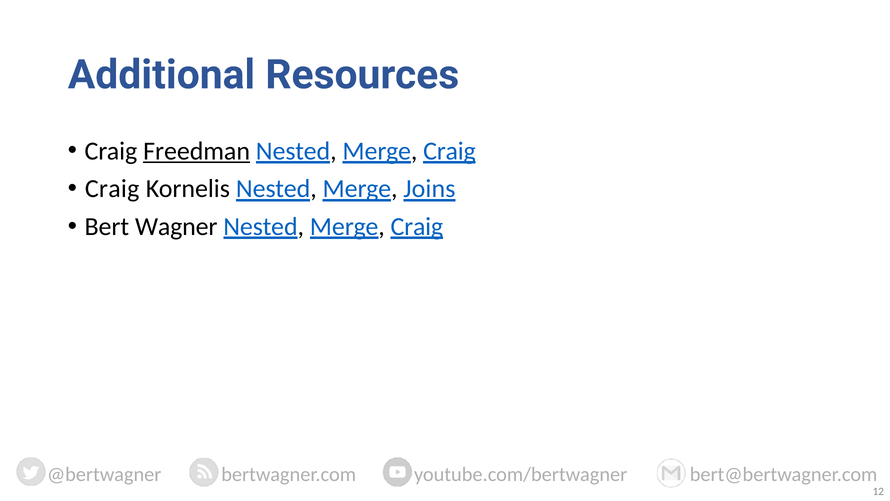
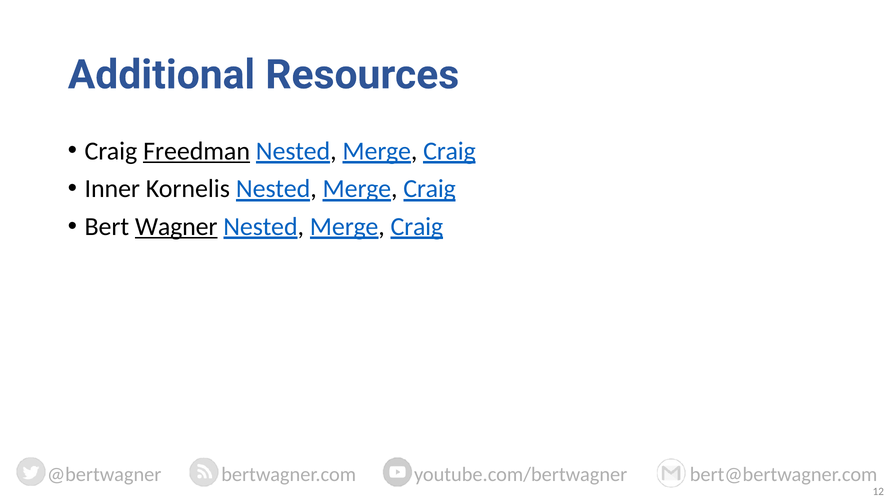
Craig at (112, 189): Craig -> Inner
Kornelis Nested Merge Joins: Joins -> Craig
Wagner underline: none -> present
